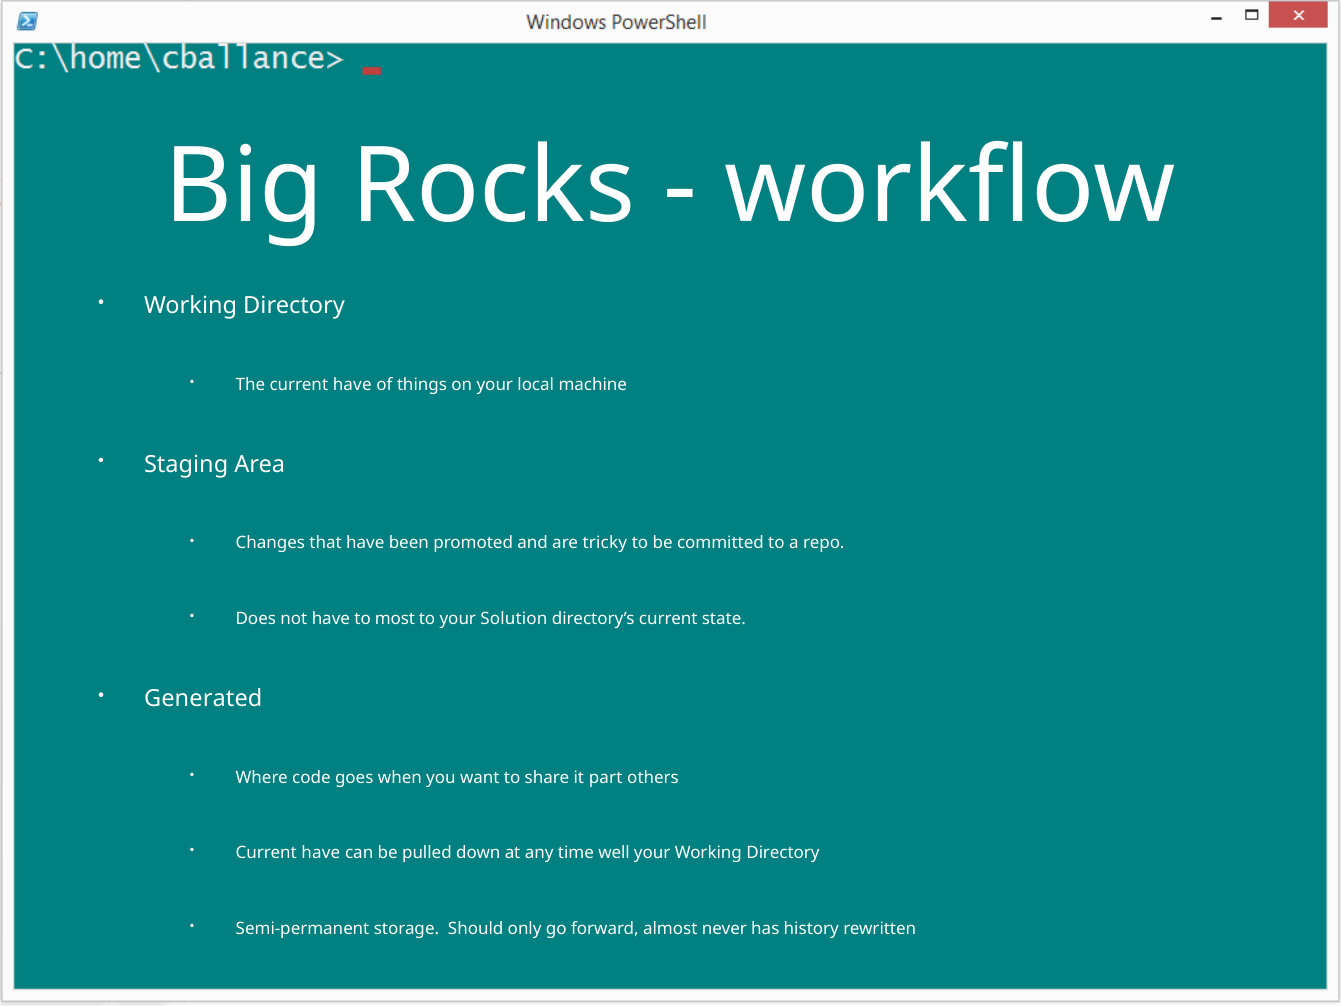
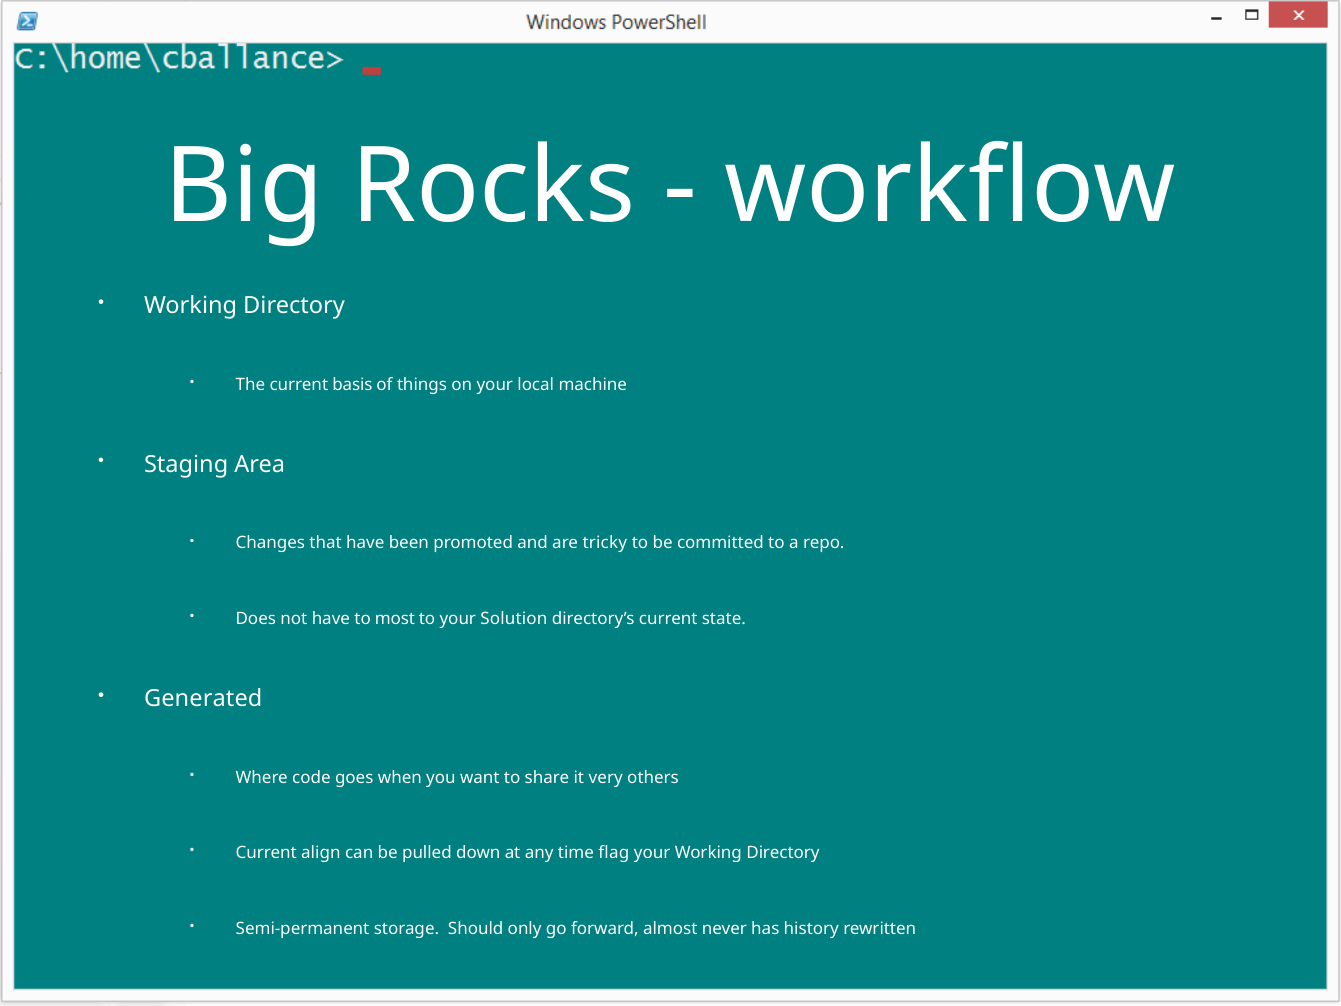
The current have: have -> basis
part: part -> very
have at (321, 853): have -> align
well: well -> flag
